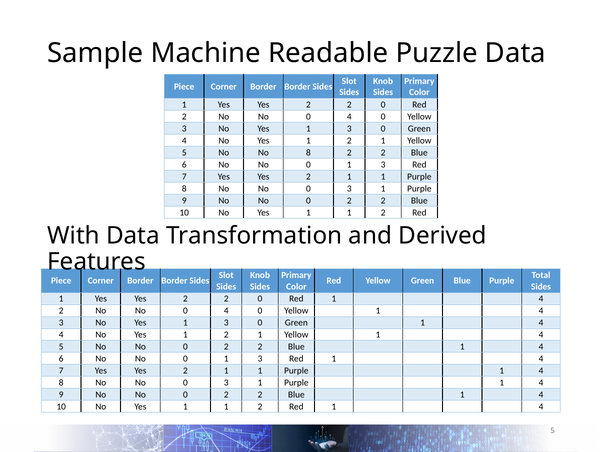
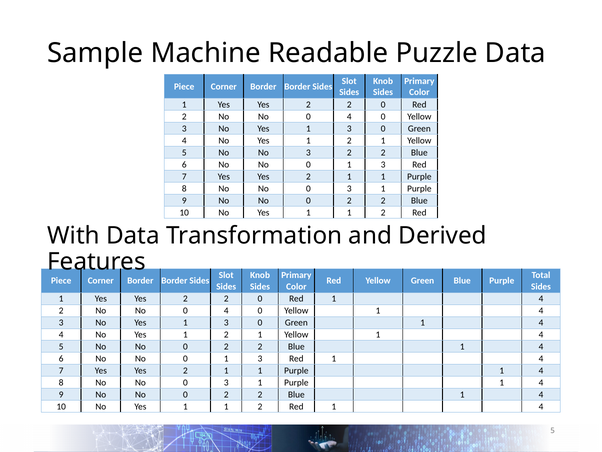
No 8: 8 -> 3
